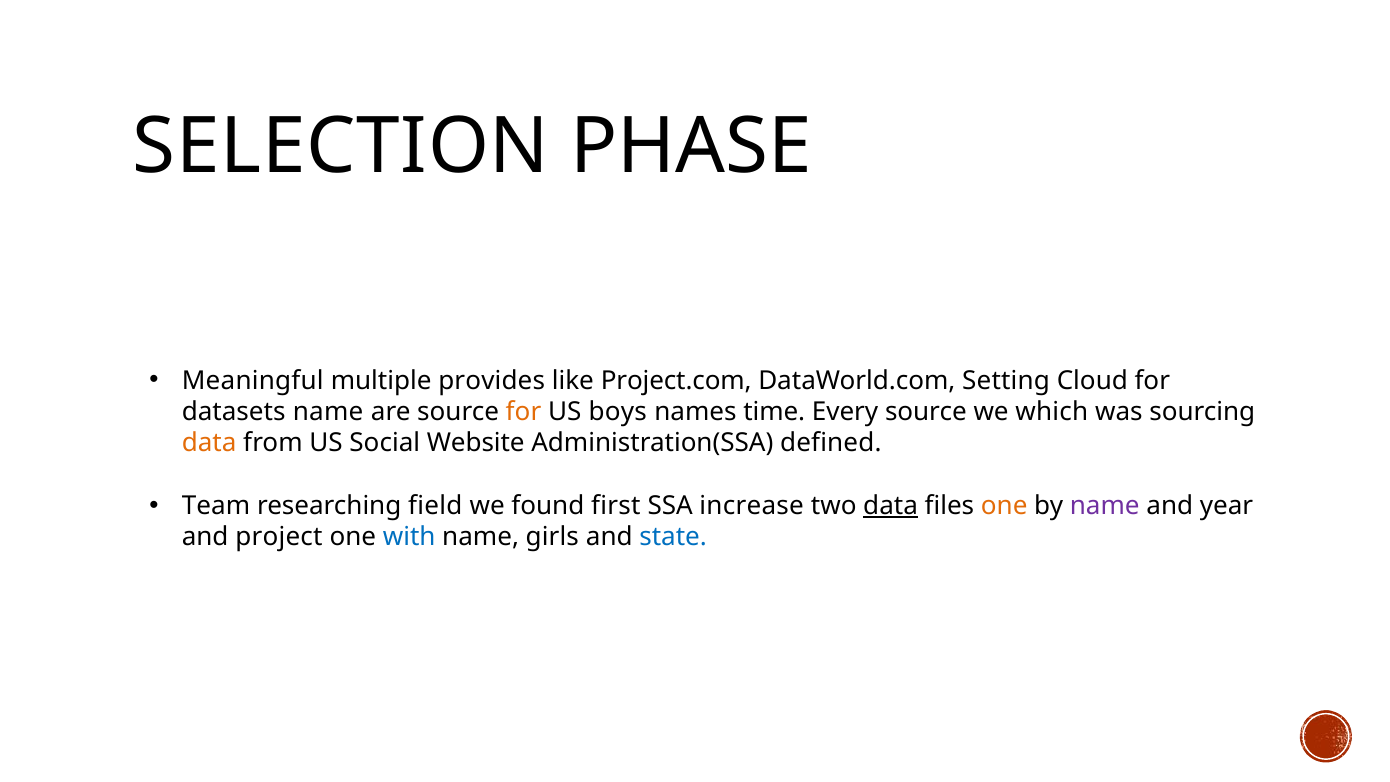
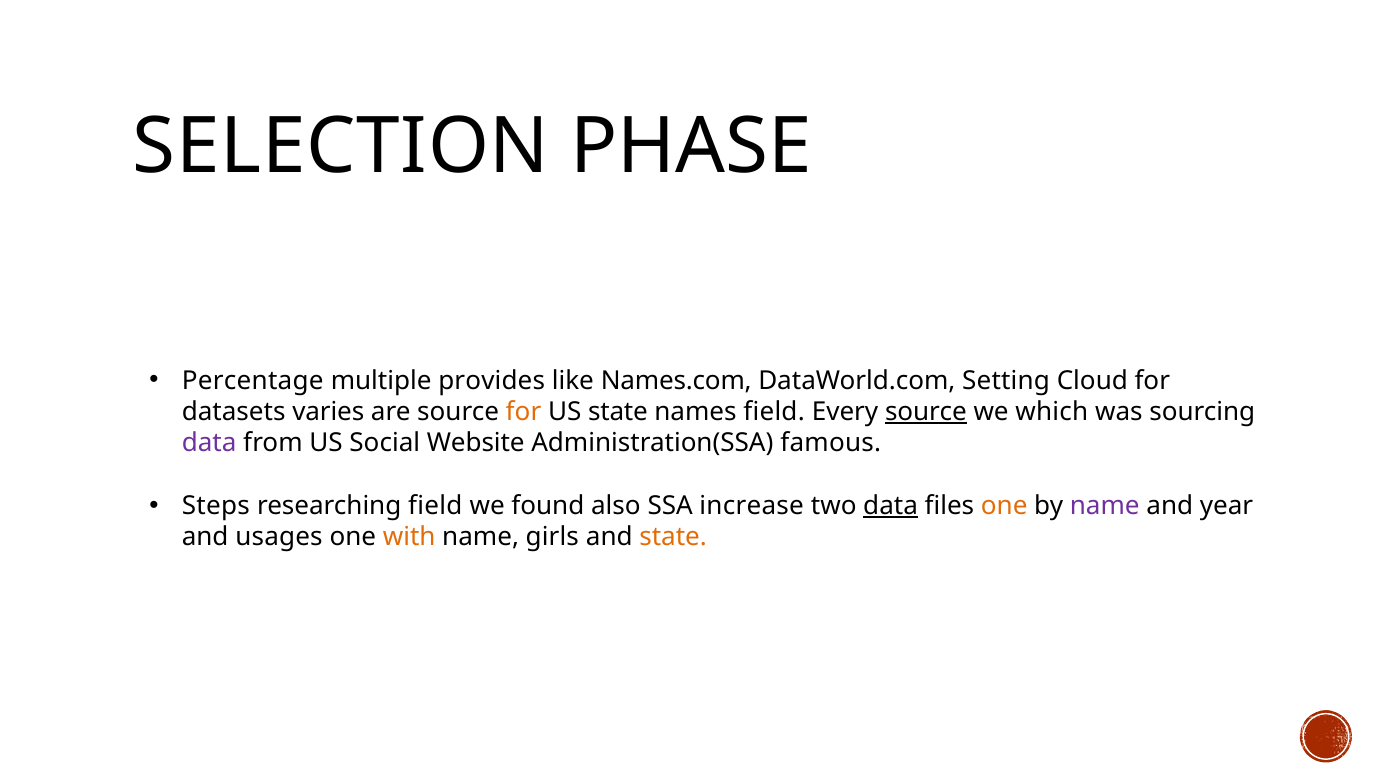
Meaningful: Meaningful -> Percentage
Project.com: Project.com -> Names.com
datasets name: name -> varies
US boys: boys -> state
names time: time -> field
source at (926, 412) underline: none -> present
data at (209, 443) colour: orange -> purple
defined: defined -> famous
Team: Team -> Steps
first: first -> also
project: project -> usages
with colour: blue -> orange
state at (673, 537) colour: blue -> orange
